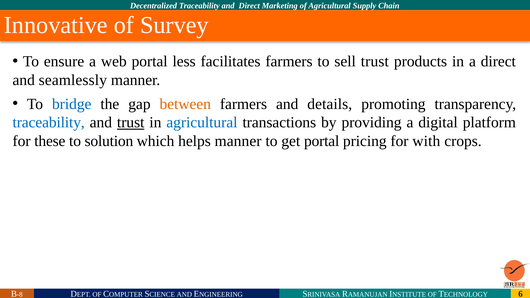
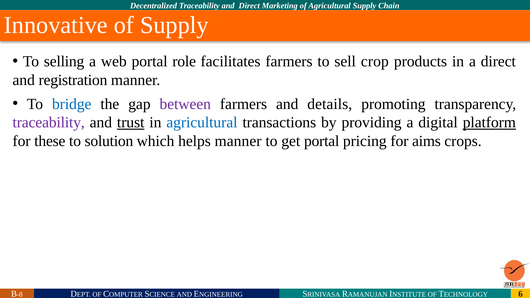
of Survey: Survey -> Supply
ensure: ensure -> selling
less: less -> role
sell trust: trust -> crop
seamlessly: seamlessly -> registration
between colour: orange -> purple
traceability at (49, 123) colour: blue -> purple
platform underline: none -> present
with: with -> aims
